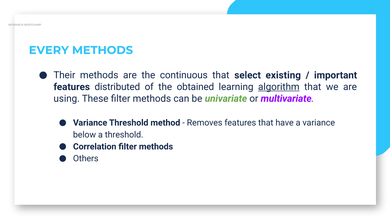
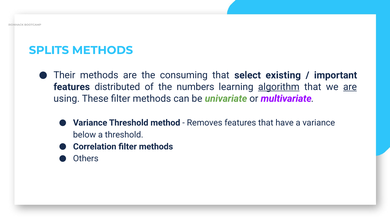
EVERY: EVERY -> SPLITS
continuous: continuous -> consuming
obtained: obtained -> numbers
are at (350, 87) underline: none -> present
